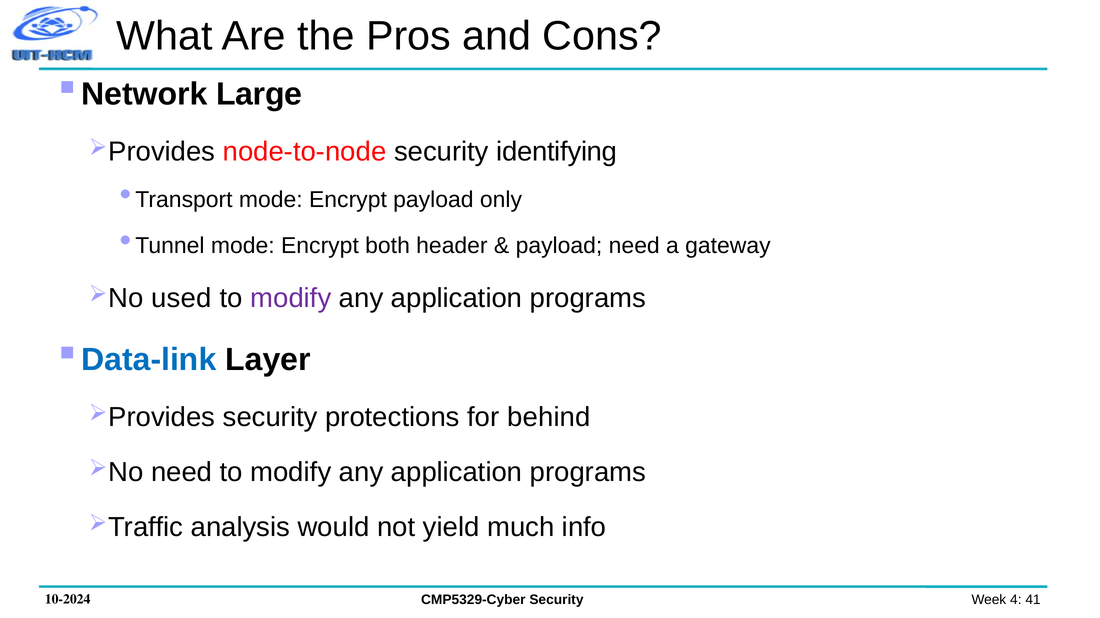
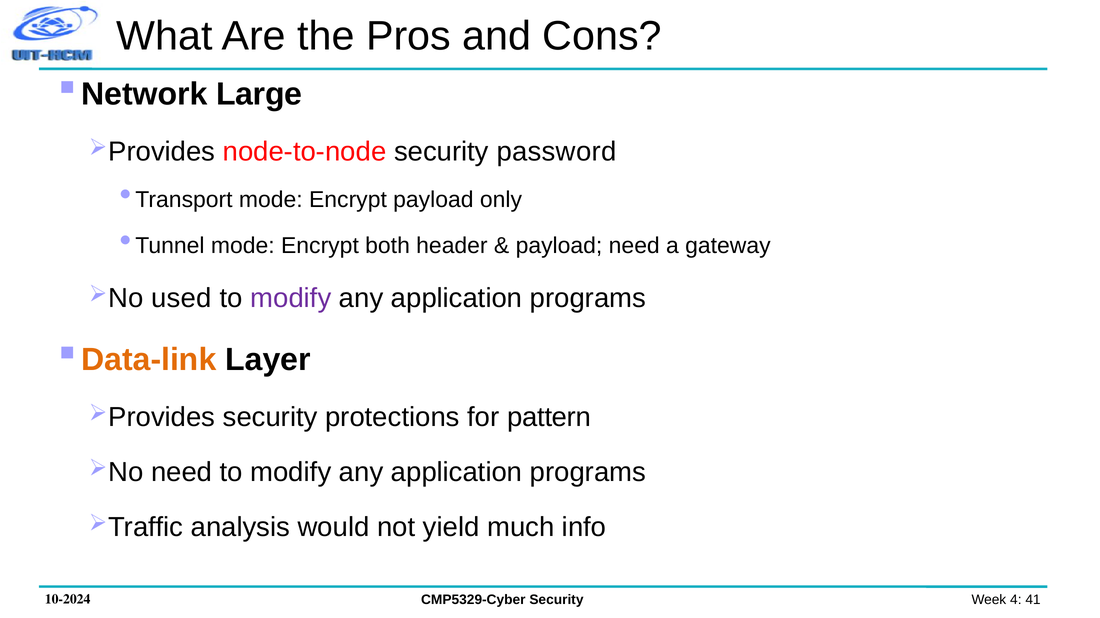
identifying: identifying -> password
Data-link colour: blue -> orange
behind: behind -> pattern
